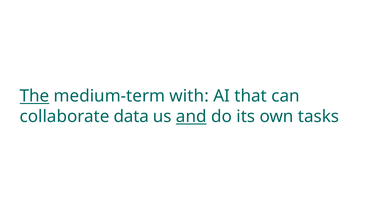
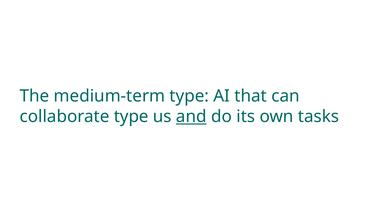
The underline: present -> none
medium-term with: with -> type
collaborate data: data -> type
